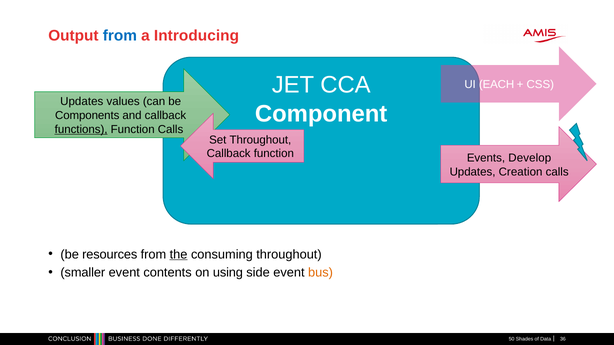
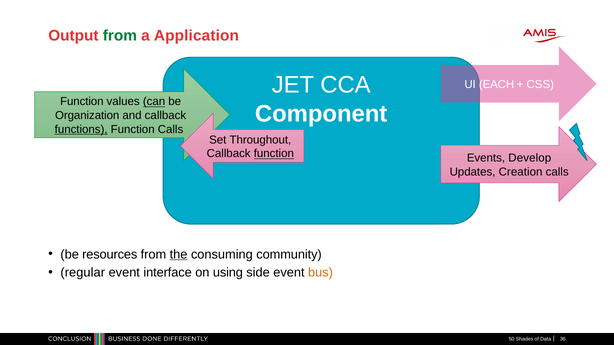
from at (120, 36) colour: blue -> green
Introducing: Introducing -> Application
Updates at (82, 102): Updates -> Function
can underline: none -> present
Components: Components -> Organization
function at (274, 154) underline: none -> present
consuming throughout: throughout -> community
smaller: smaller -> regular
contents: contents -> interface
